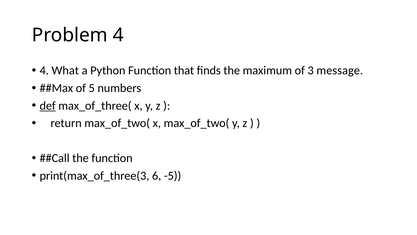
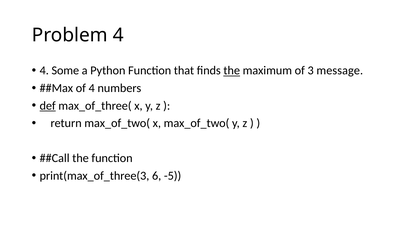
What: What -> Some
the at (232, 71) underline: none -> present
of 5: 5 -> 4
